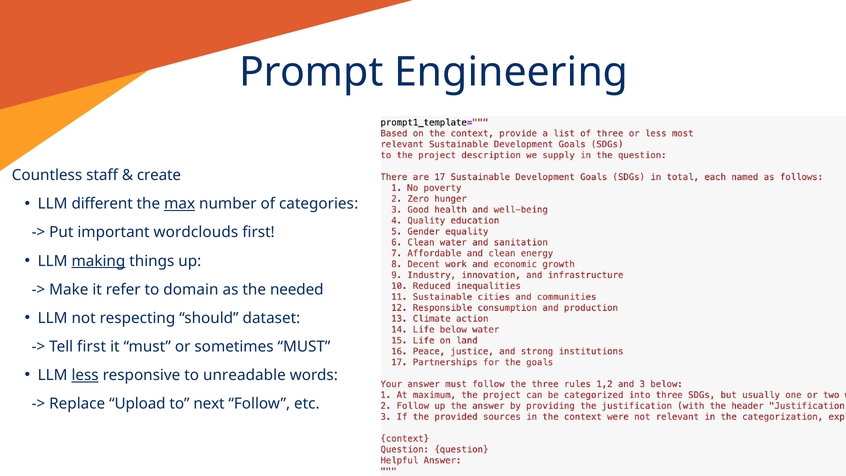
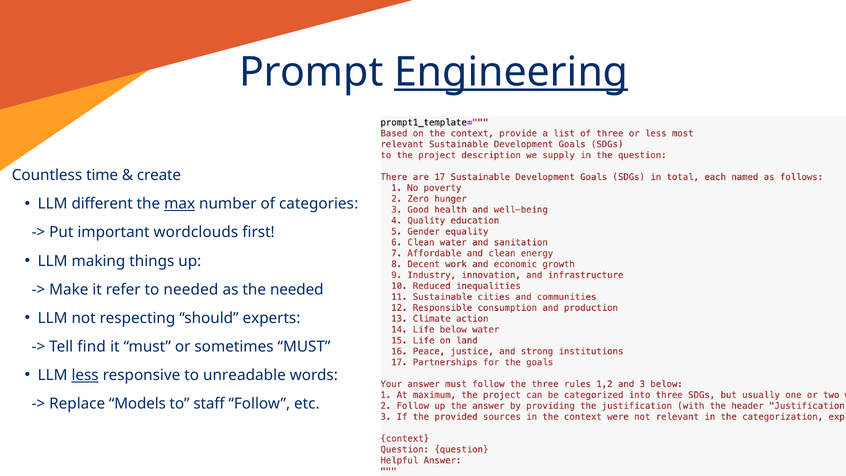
Engineering underline: none -> present
staff: staff -> time
making underline: present -> none
to domain: domain -> needed
dataset: dataset -> experts
Tell first: first -> find
Upload: Upload -> Models
next: next -> staff
